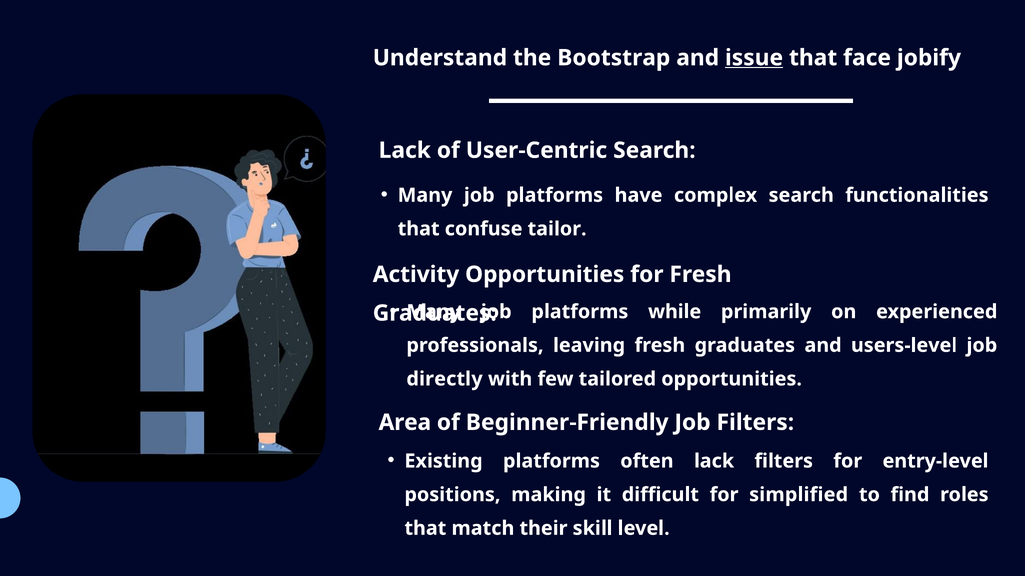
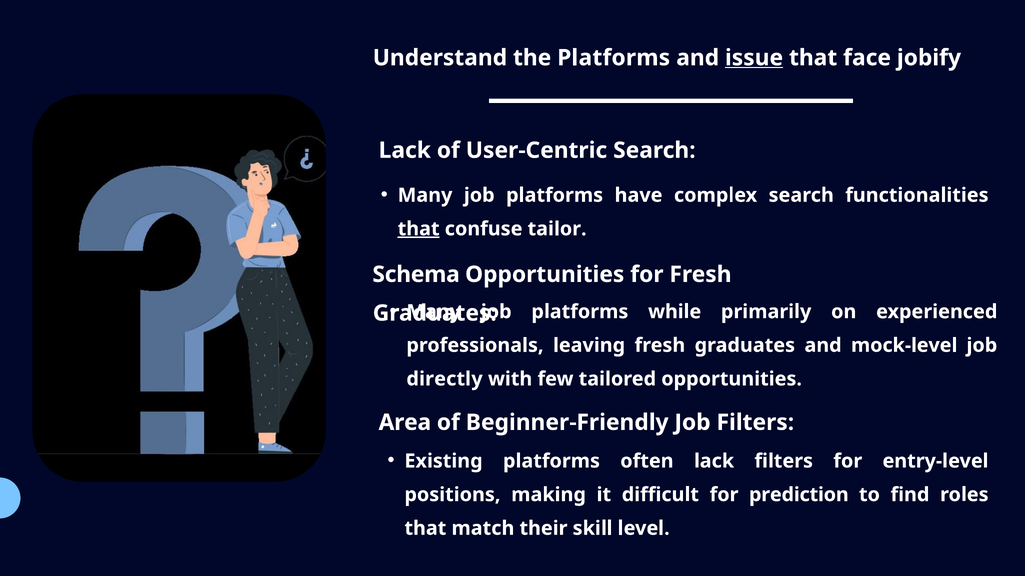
the Bootstrap: Bootstrap -> Platforms
that at (419, 229) underline: none -> present
Activity: Activity -> Schema
users-level: users-level -> mock-level
simplified: simplified -> prediction
